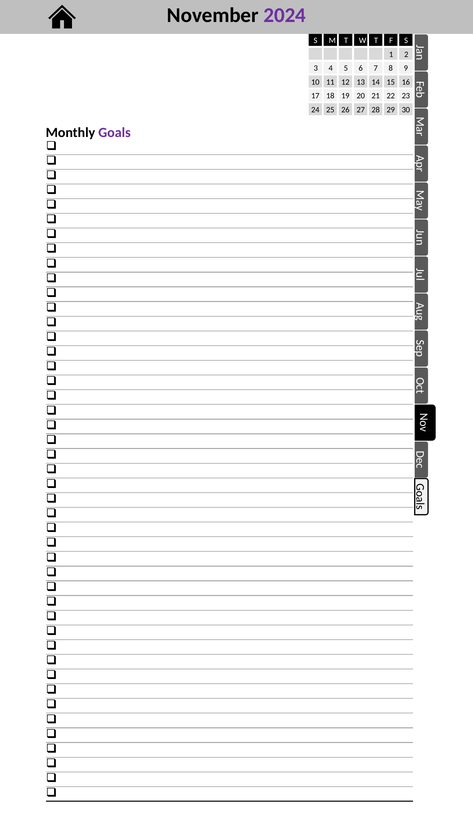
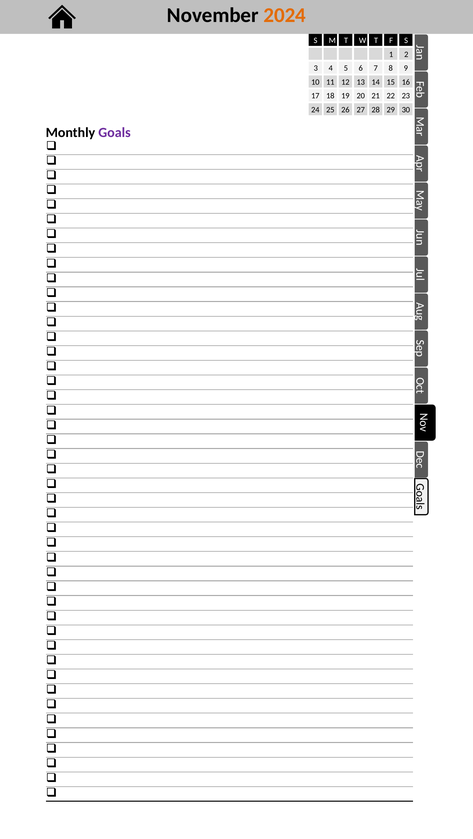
2024 colour: purple -> orange
